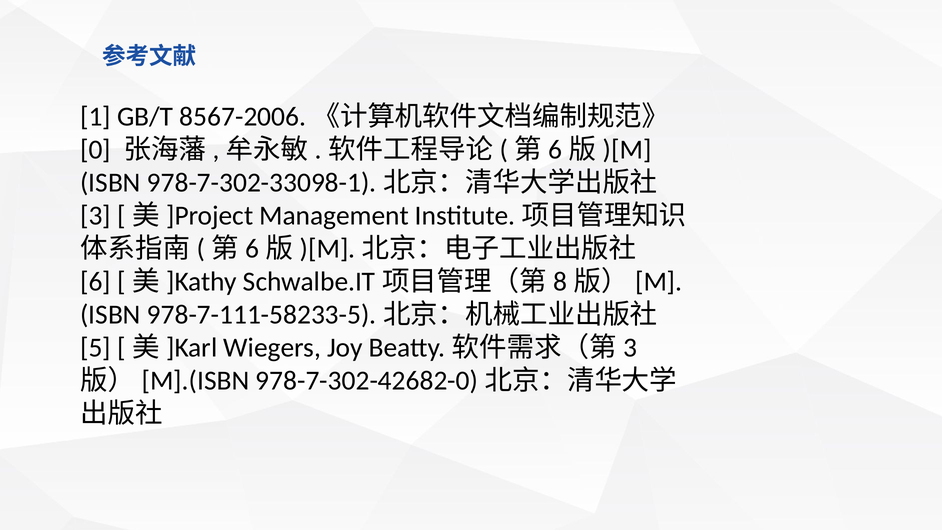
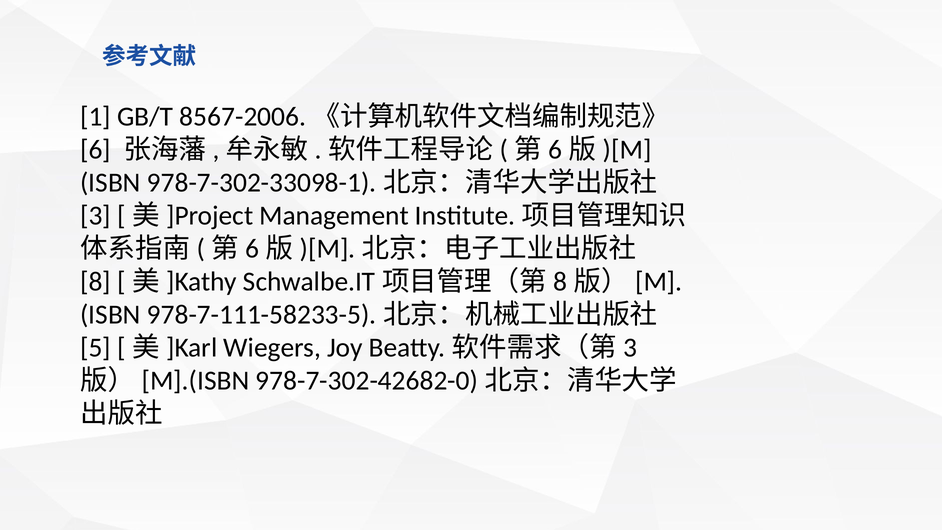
0: 0 -> 6
6: 6 -> 8
